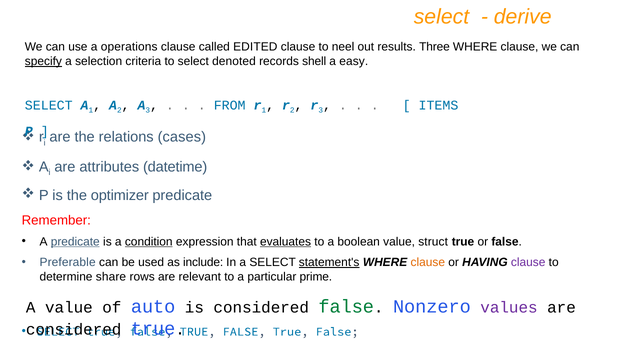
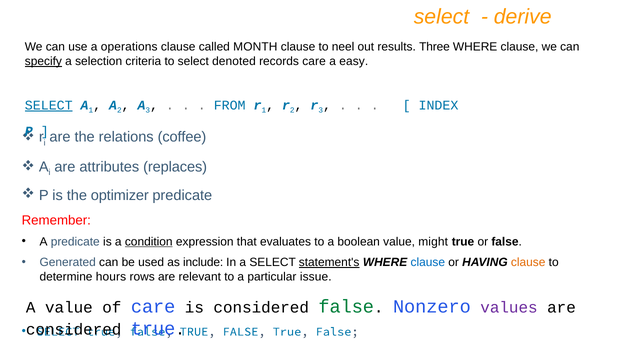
EDITED: EDITED -> MONTH
records shell: shell -> care
SELECT at (49, 105) underline: none -> present
ITEMS: ITEMS -> INDEX
cases: cases -> coffee
datetime: datetime -> replaces
predicate at (75, 242) underline: present -> none
evaluates underline: present -> none
struct: struct -> might
Preferable: Preferable -> Generated
clause at (428, 262) colour: orange -> blue
clause at (528, 262) colour: purple -> orange
share: share -> hours
prime: prime -> issue
of auto: auto -> care
